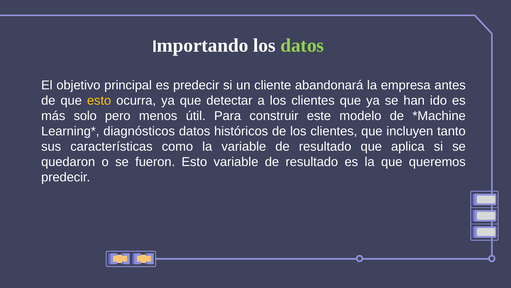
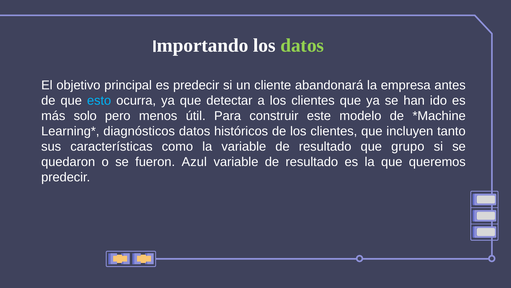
esto at (99, 100) colour: yellow -> light blue
aplica: aplica -> grupo
fueron Esto: Esto -> Azul
